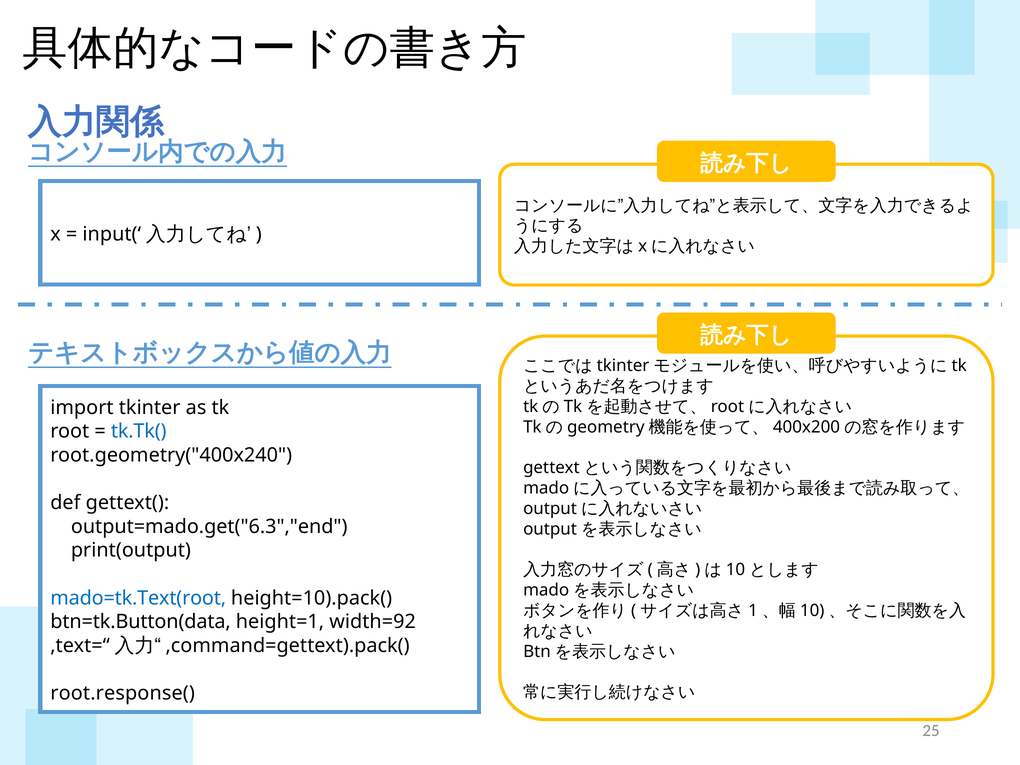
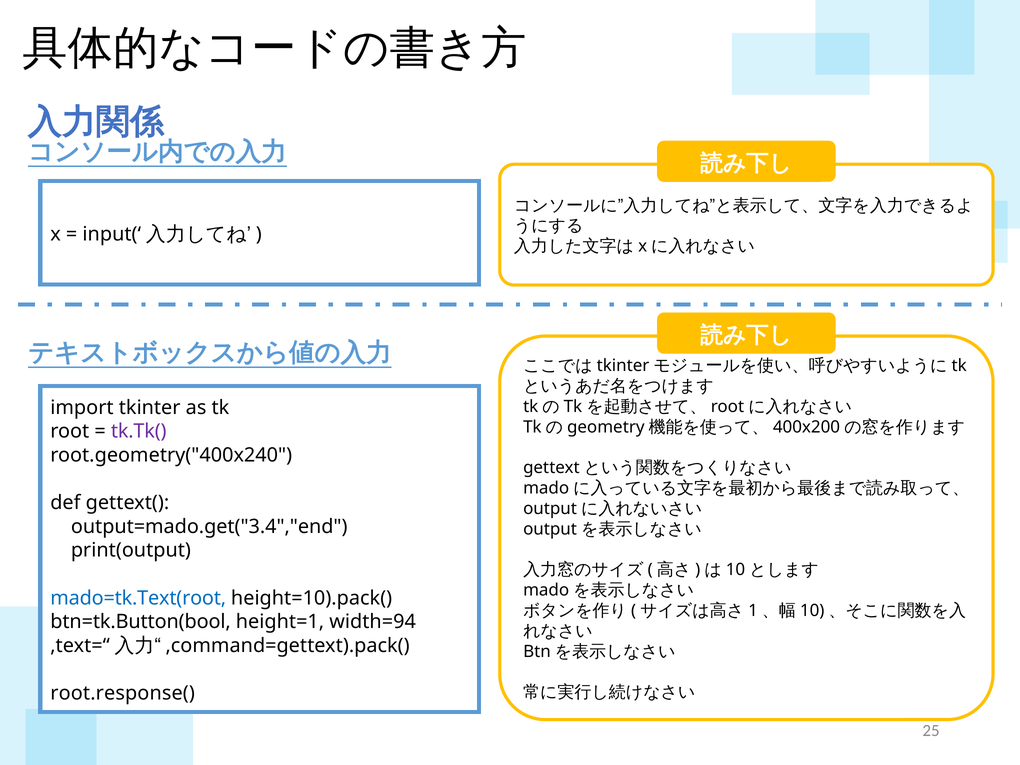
tk.Tk( colour: blue -> purple
output=mado.get("6.3","end: output=mado.get("6.3","end -> output=mado.get("3.4","end
btn=tk.Button(data: btn=tk.Button(data -> btn=tk.Button(bool
width=92: width=92 -> width=94
